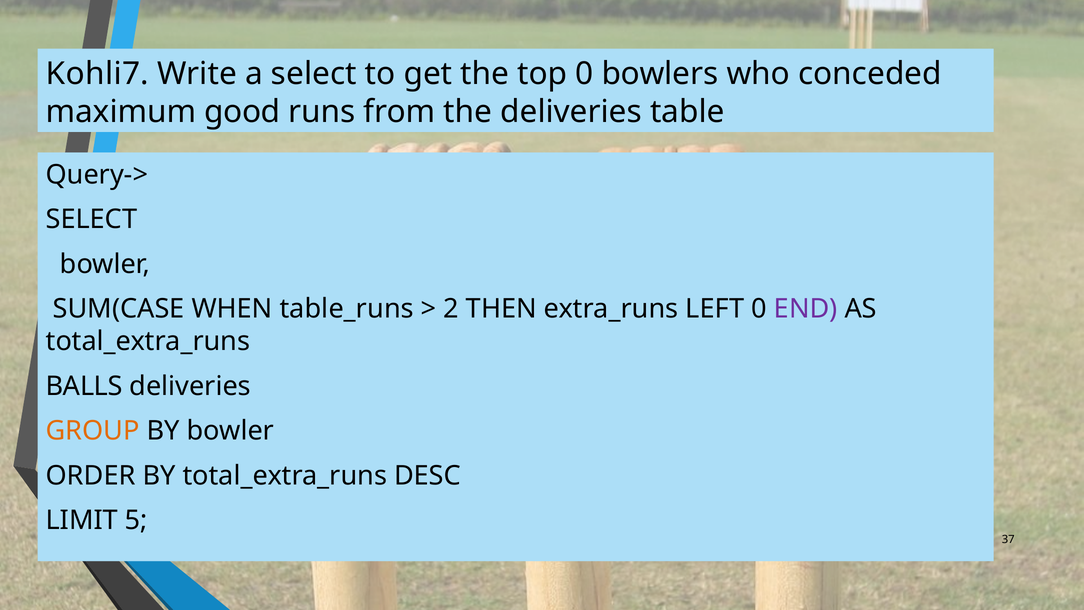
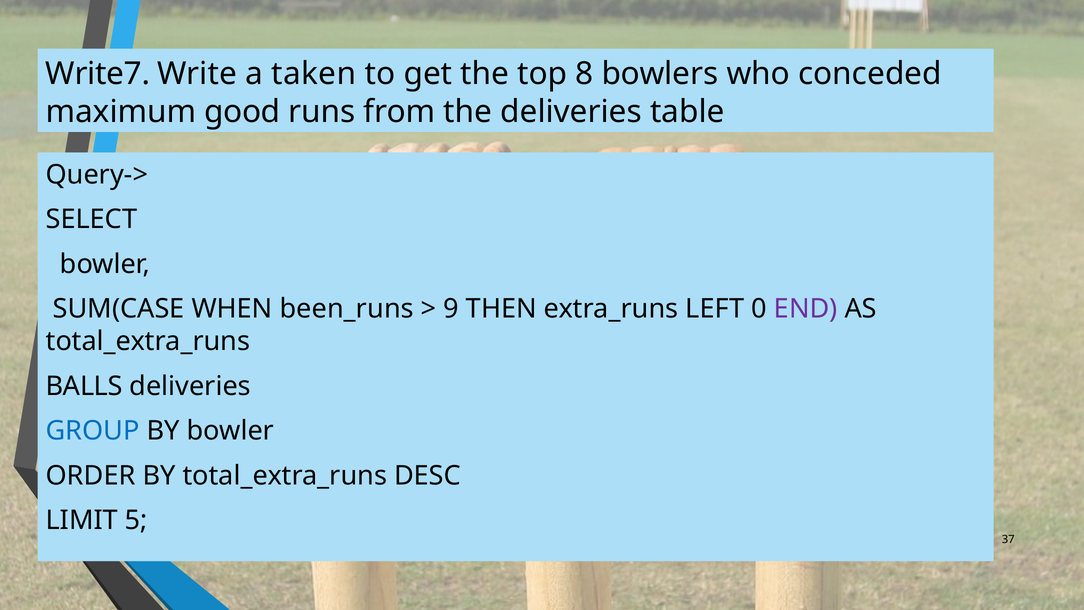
Kohli7: Kohli7 -> Write7
a select: select -> taken
top 0: 0 -> 8
table_runs: table_runs -> been_runs
2: 2 -> 9
GROUP colour: orange -> blue
